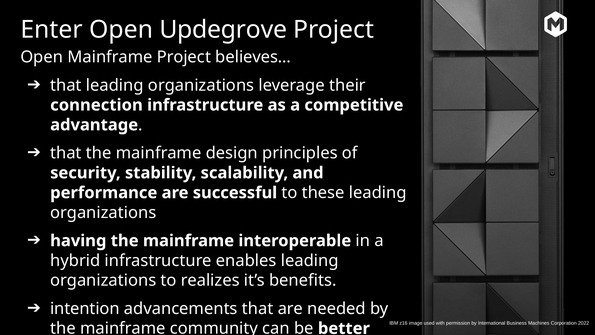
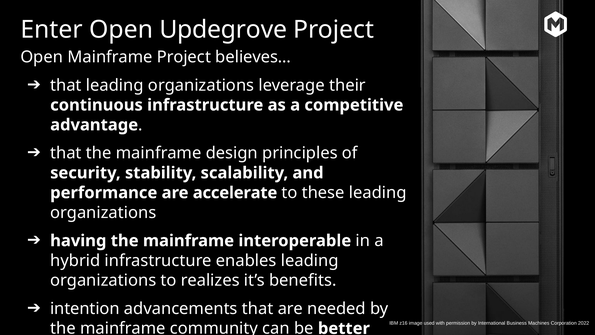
connection: connection -> continuous
successful: successful -> accelerate
